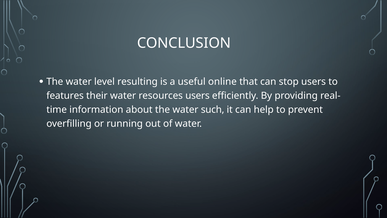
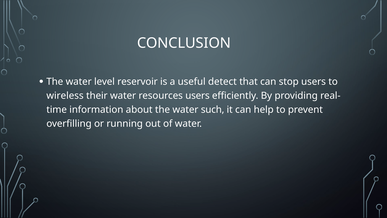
resulting: resulting -> reservoir
online: online -> detect
features: features -> wireless
